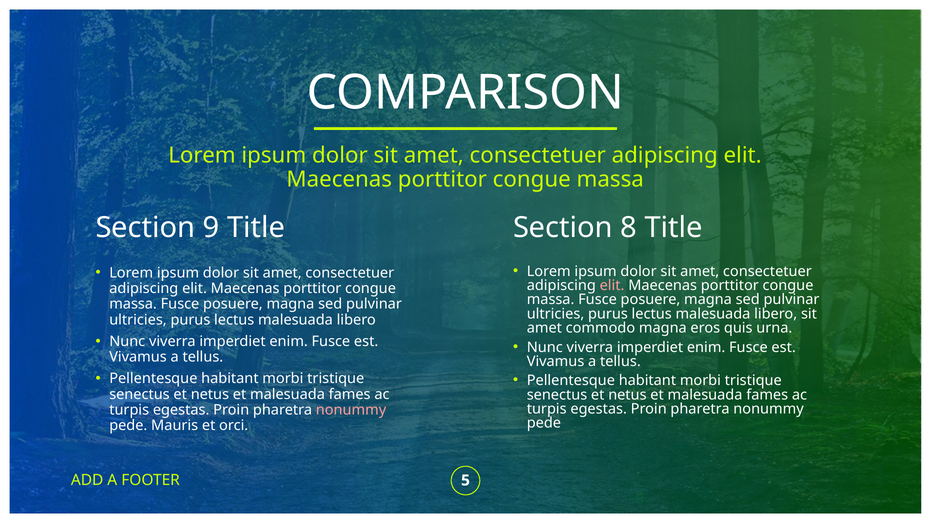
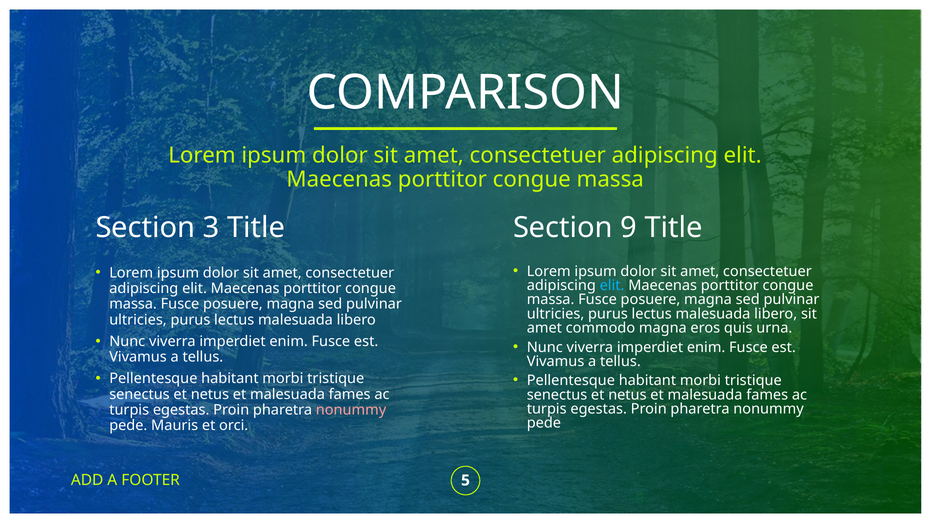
9: 9 -> 3
8: 8 -> 9
elit at (612, 286) colour: pink -> light blue
